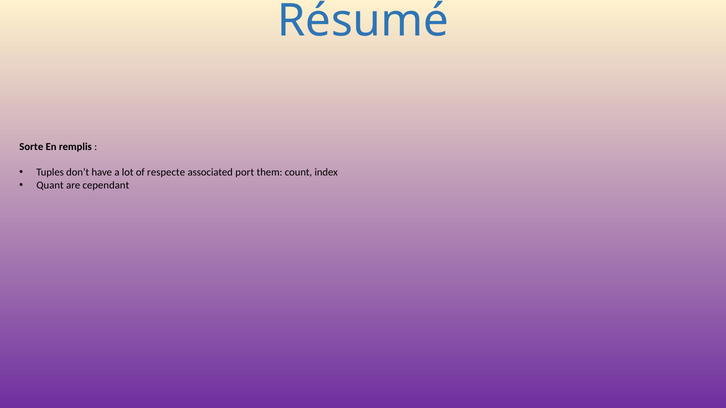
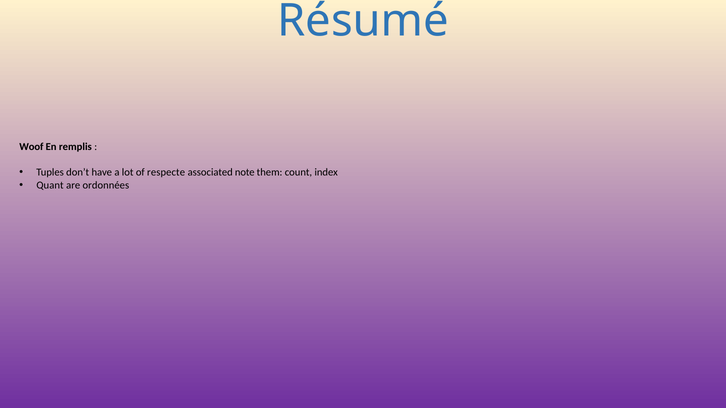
Sorte: Sorte -> Woof
port: port -> note
cependant: cependant -> ordonnées
